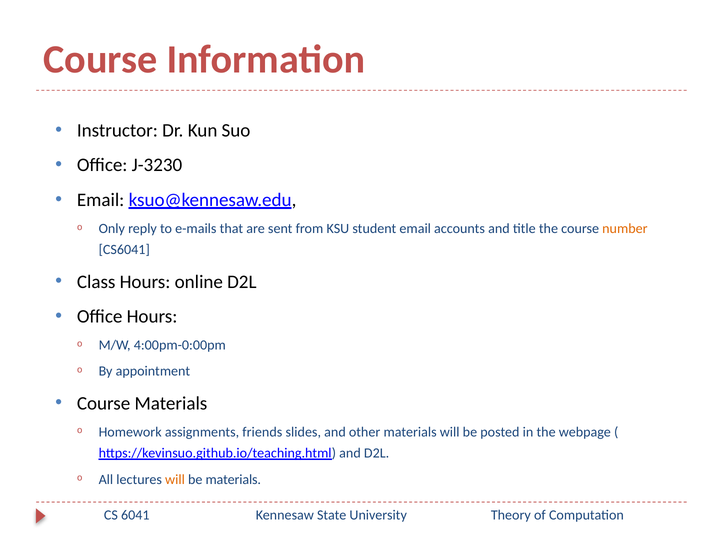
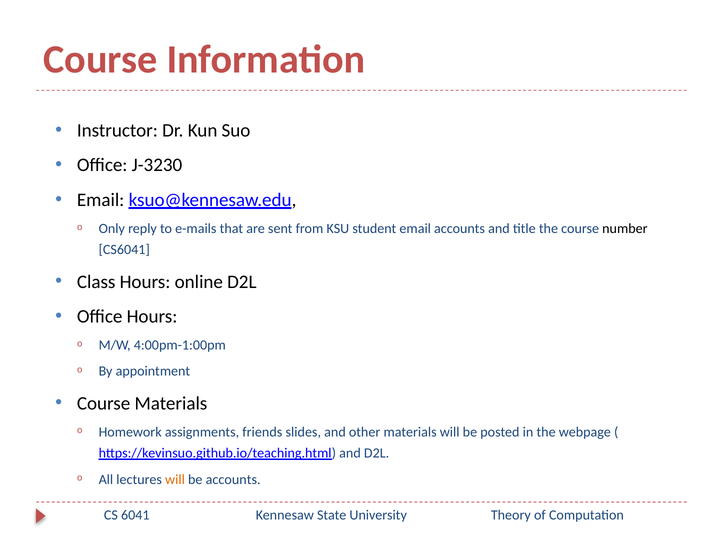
number colour: orange -> black
4:00pm-0:00pm: 4:00pm-0:00pm -> 4:00pm-1:00pm
be materials: materials -> accounts
